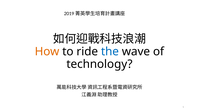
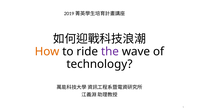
the colour: blue -> purple
